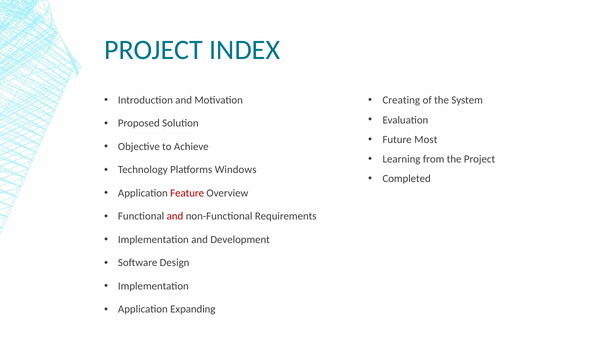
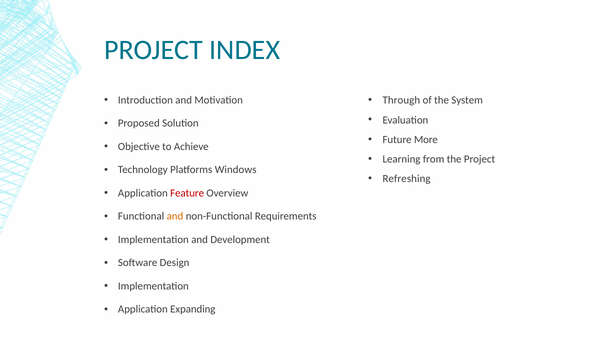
Creating: Creating -> Through
Most: Most -> More
Completed: Completed -> Refreshing
and at (175, 216) colour: red -> orange
